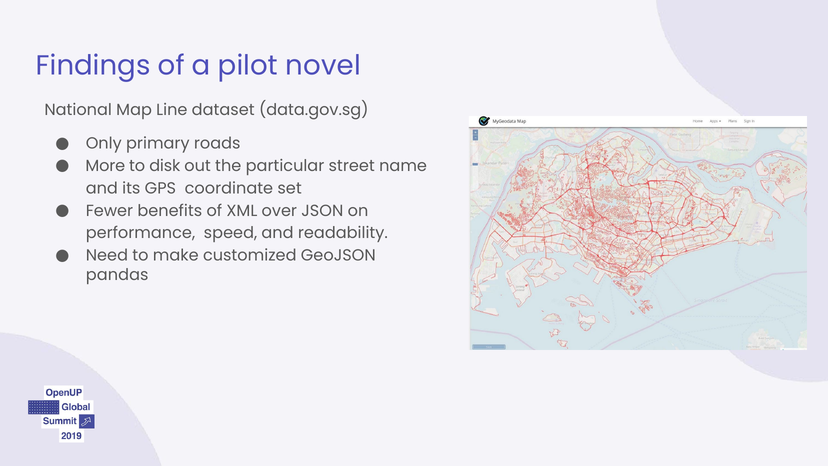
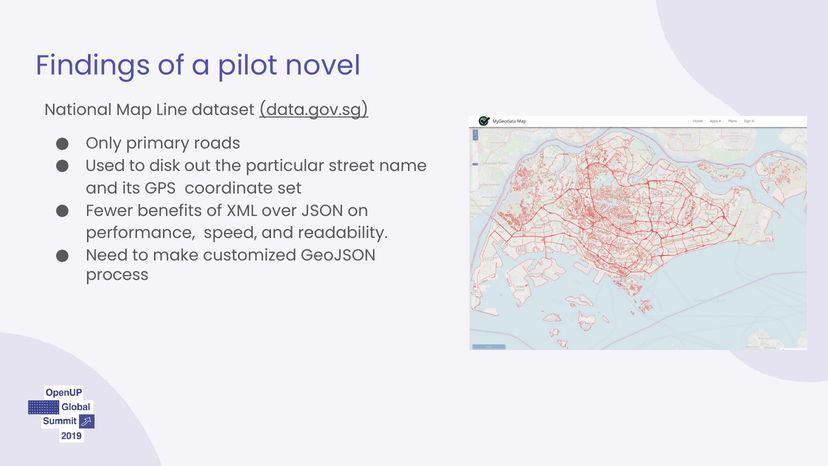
data.gov.sg underline: none -> present
More: More -> Used
pandas: pandas -> process
